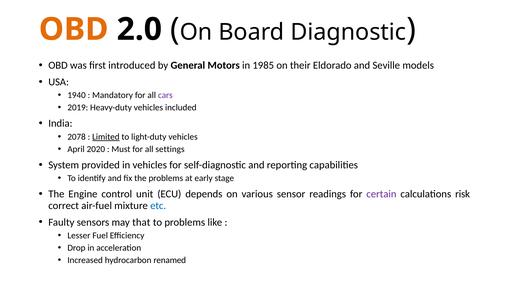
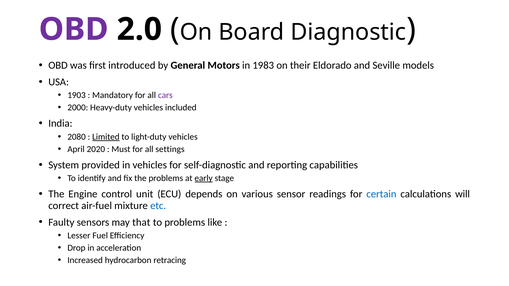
OBD at (74, 29) colour: orange -> purple
1985: 1985 -> 1983
1940: 1940 -> 1903
2019: 2019 -> 2000
2078: 2078 -> 2080
early underline: none -> present
certain colour: purple -> blue
risk: risk -> will
renamed: renamed -> retracing
